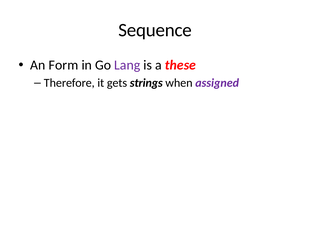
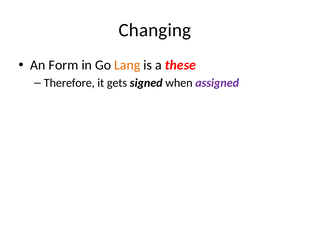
Sequence: Sequence -> Changing
Lang colour: purple -> orange
strings: strings -> signed
